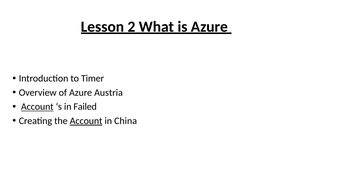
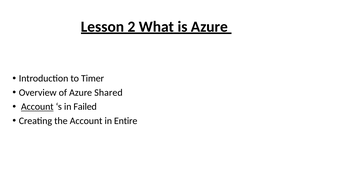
Austria: Austria -> Shared
Account at (86, 121) underline: present -> none
China: China -> Entire
